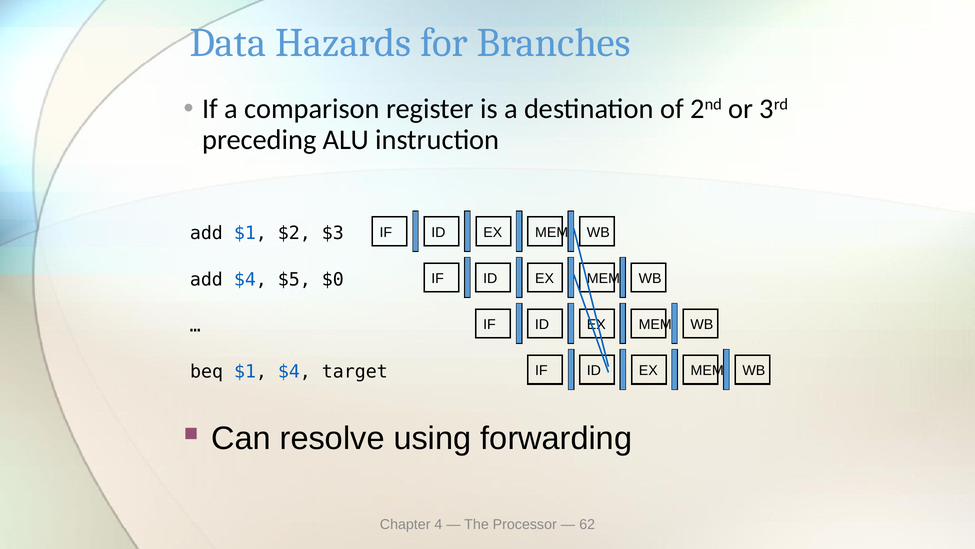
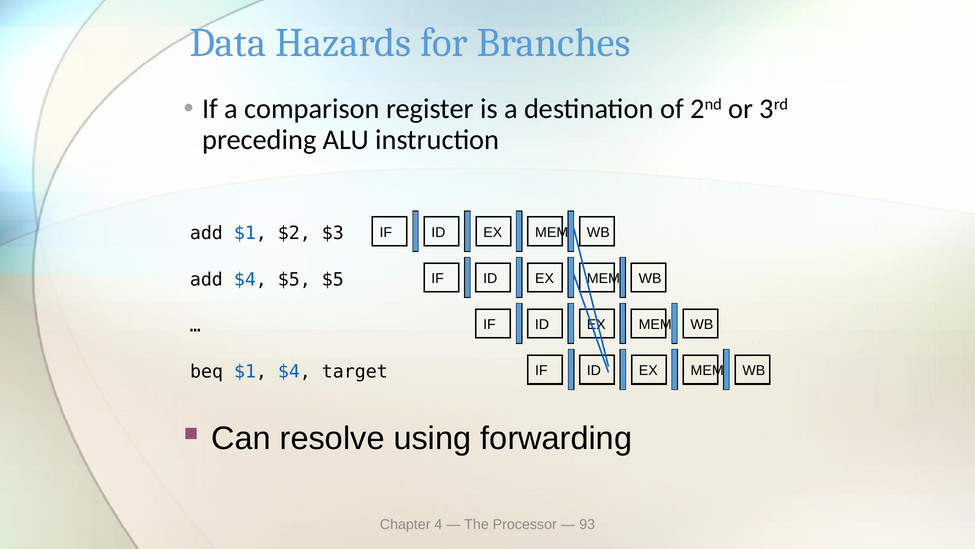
$5 $0: $0 -> $5
62: 62 -> 93
